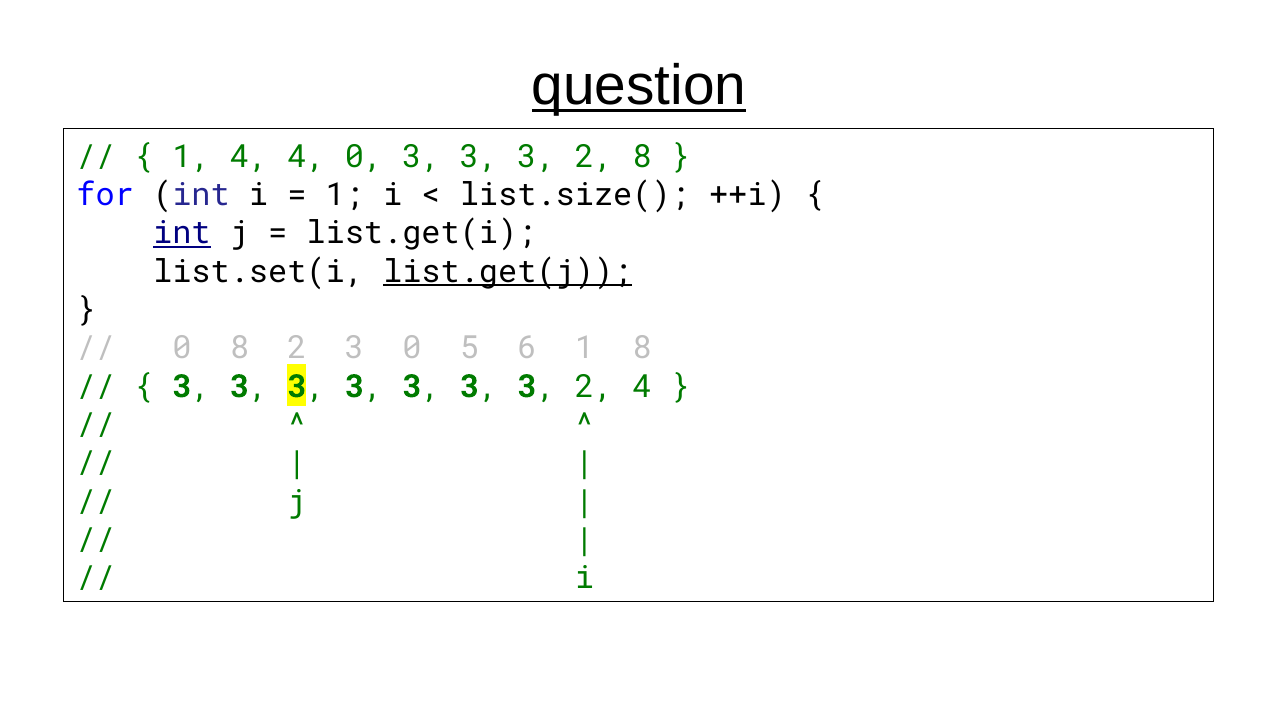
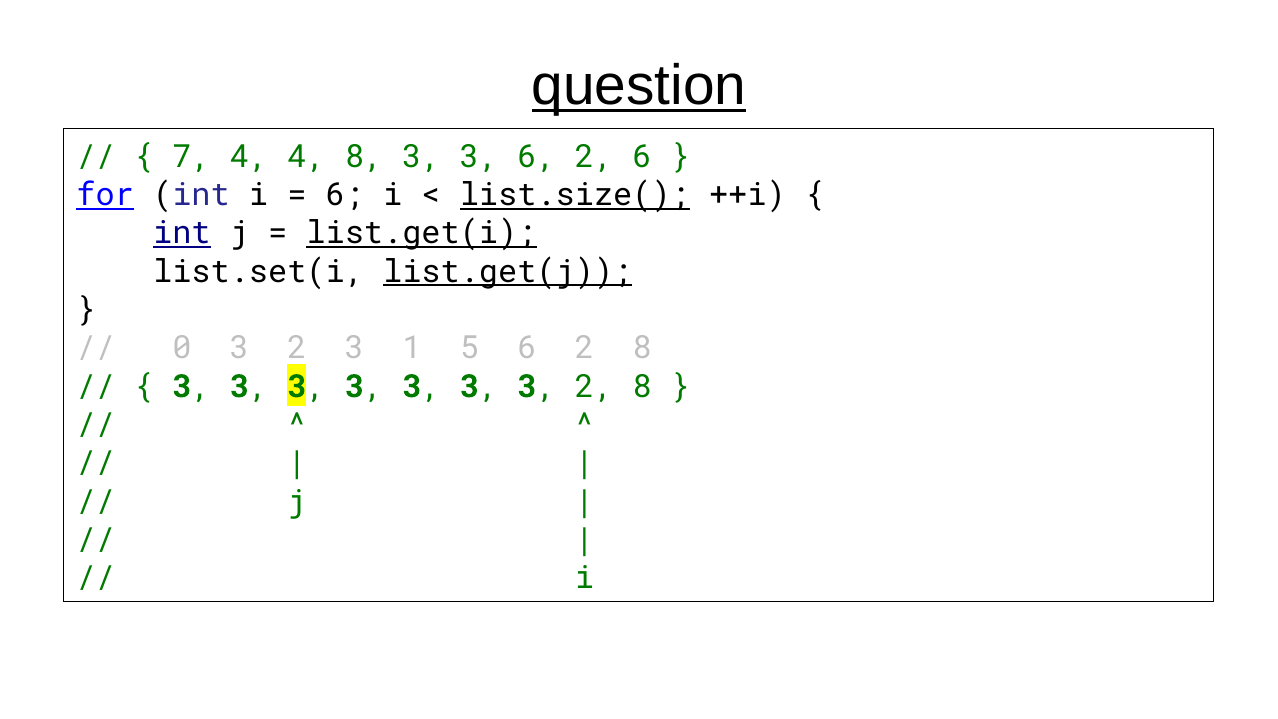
1 at (191, 157): 1 -> 7
4 0: 0 -> 8
3 at (537, 157): 3 -> 6
2 8: 8 -> 6
for underline: none -> present
1 at (345, 195): 1 -> 6
list.size( underline: none -> present
list.get(i underline: none -> present
0 8: 8 -> 3
3 0: 0 -> 1
5 6 1: 1 -> 2
3 2 4: 4 -> 8
